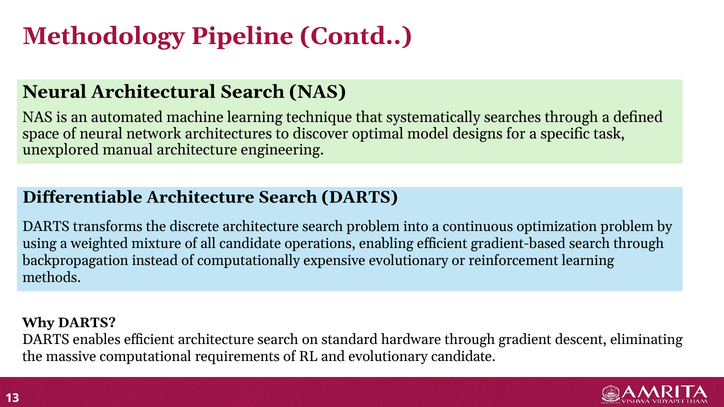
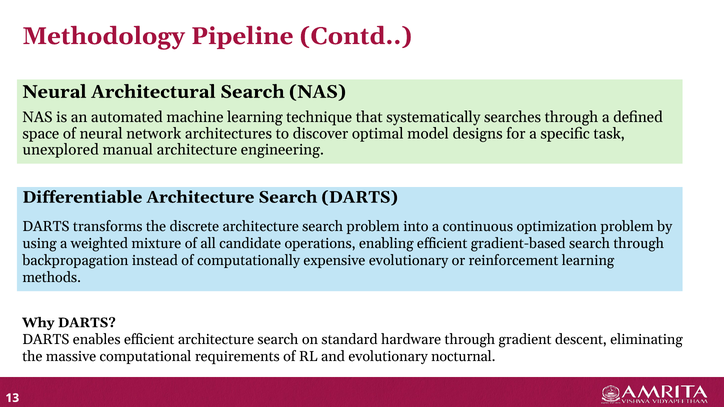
evolutionary candidate: candidate -> nocturnal
